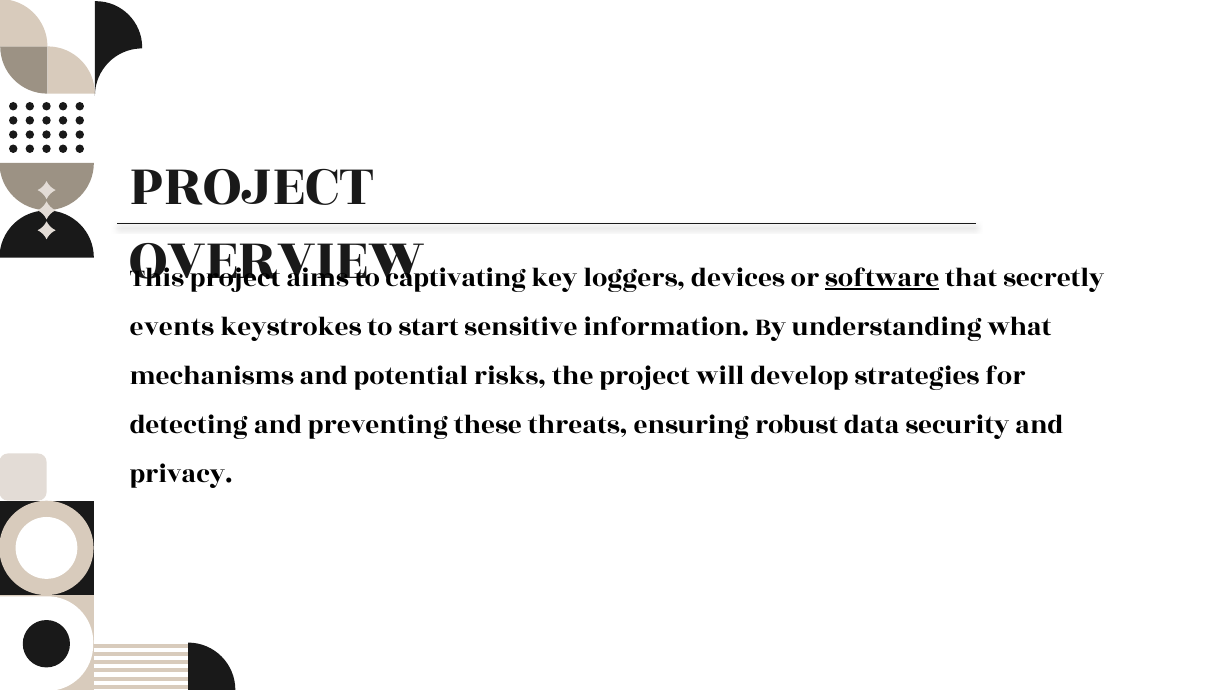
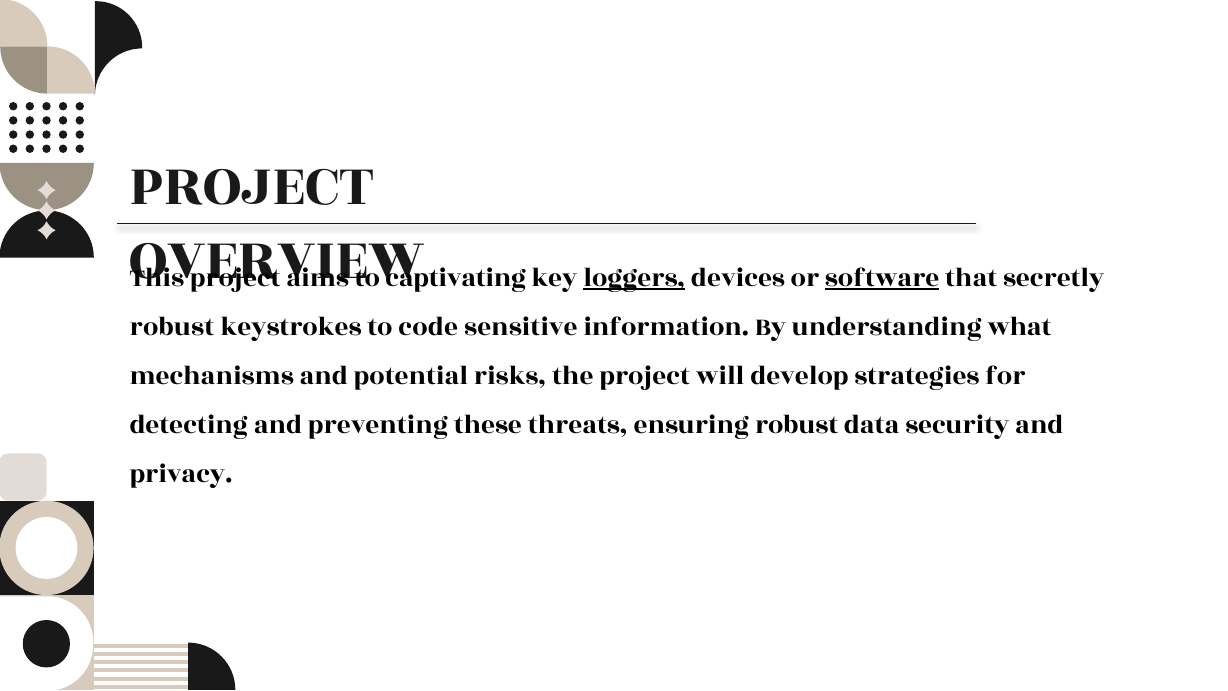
loggers underline: none -> present
events at (172, 326): events -> robust
start: start -> code
